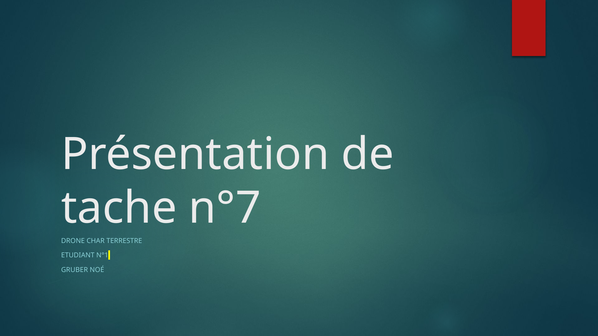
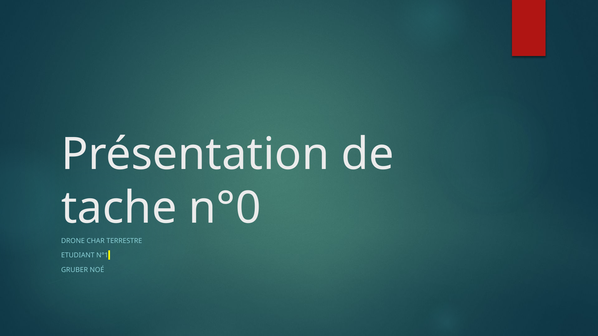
n°7: n°7 -> n°0
